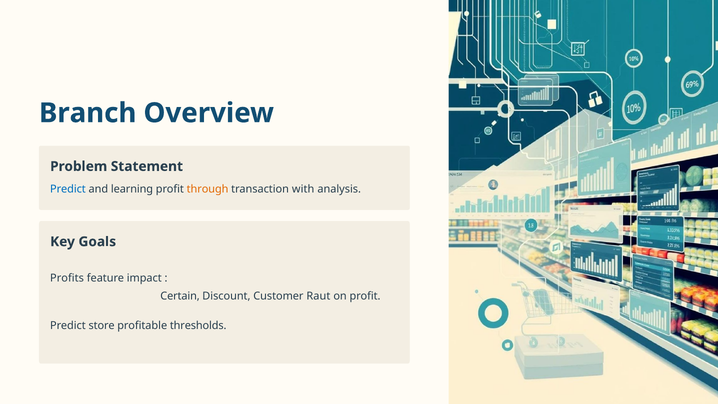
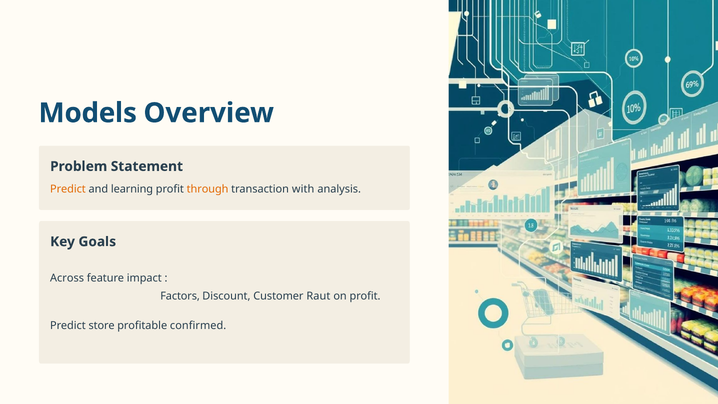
Branch: Branch -> Models
Predict at (68, 189) colour: blue -> orange
Profits: Profits -> Across
Certain: Certain -> Factors
thresholds: thresholds -> confirmed
